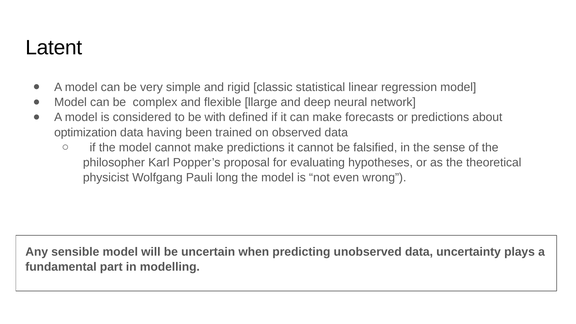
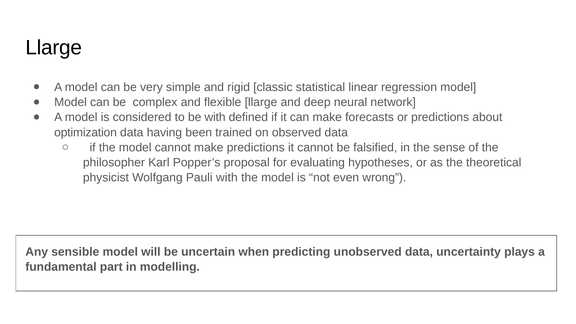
Latent at (54, 48): Latent -> Llarge
Pauli long: long -> with
